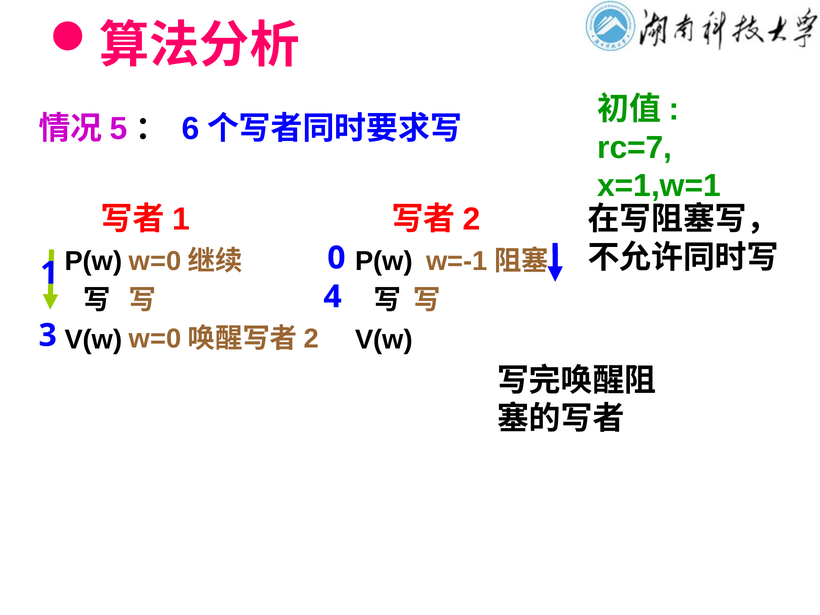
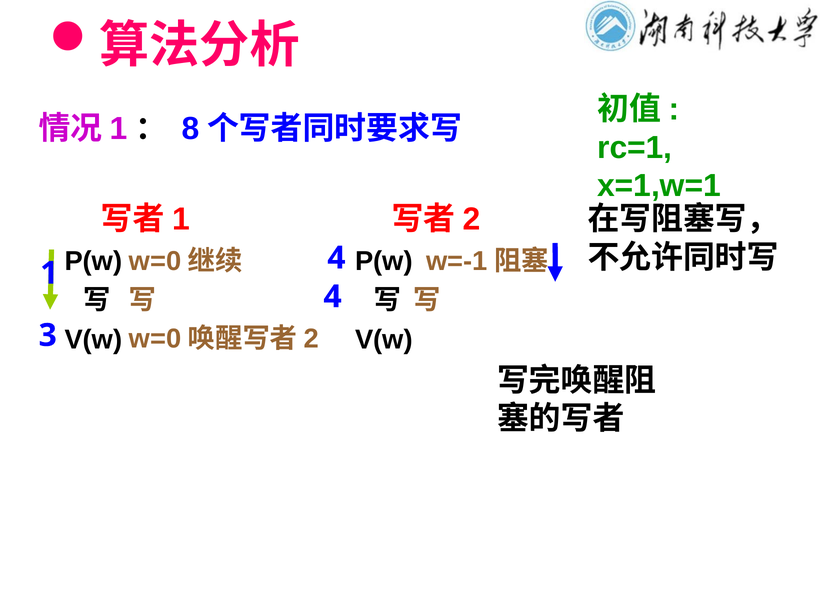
5 at (119, 129): 5 -> 1
6: 6 -> 8
rc=7: rc=7 -> rc=1
1 0: 0 -> 4
